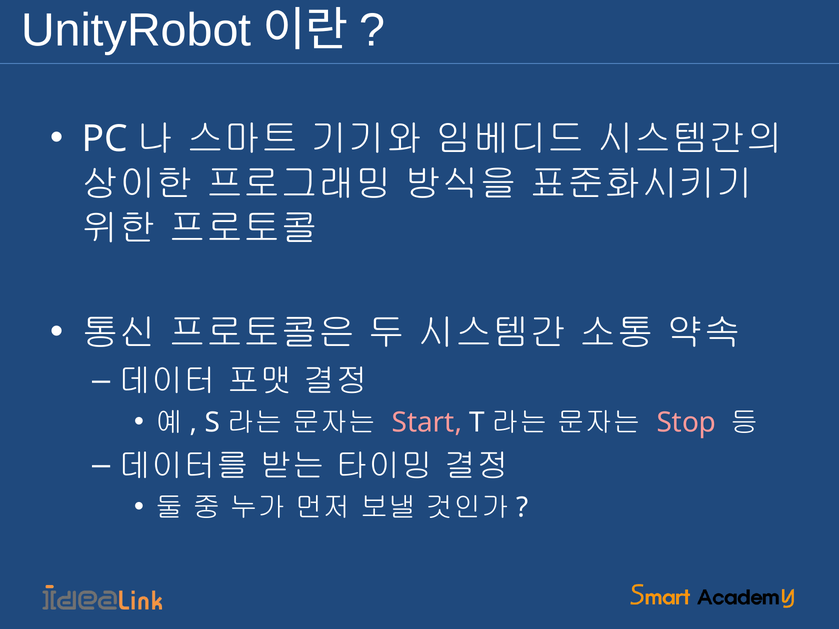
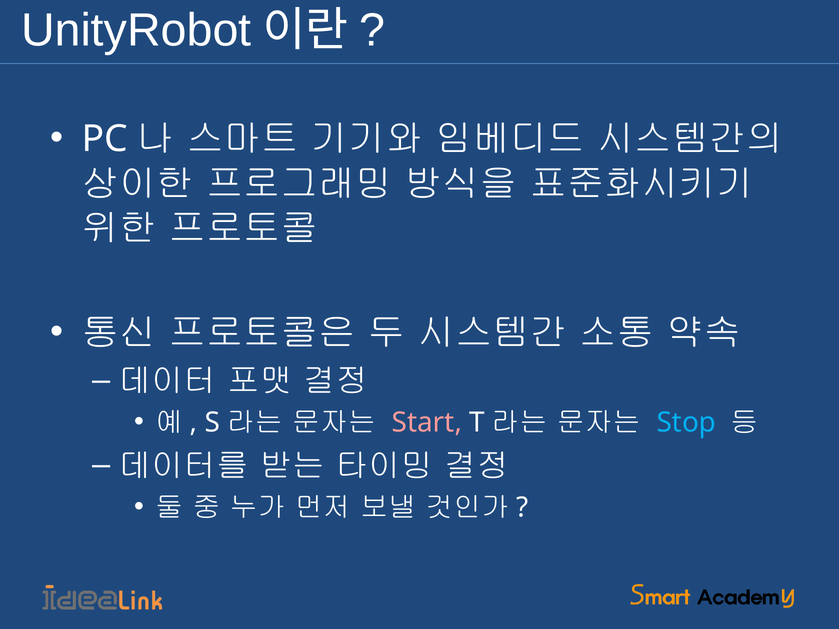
Stop colour: pink -> light blue
